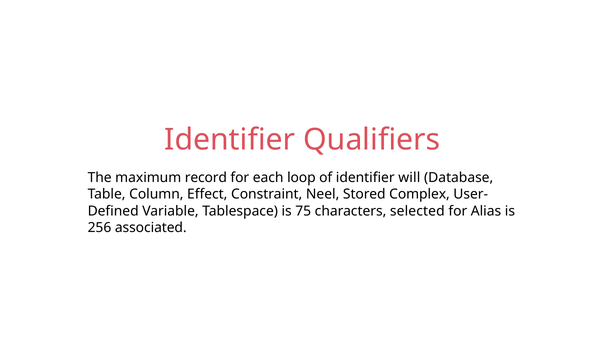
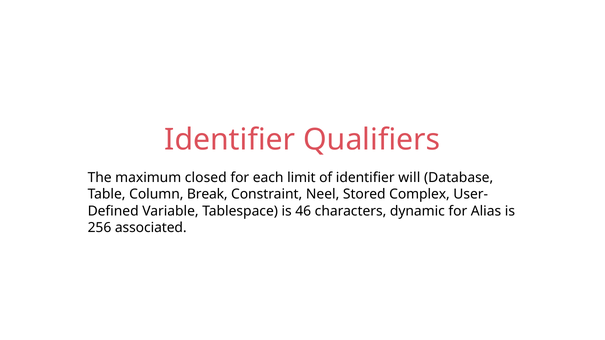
record: record -> closed
loop: loop -> limit
Effect: Effect -> Break
75: 75 -> 46
selected: selected -> dynamic
